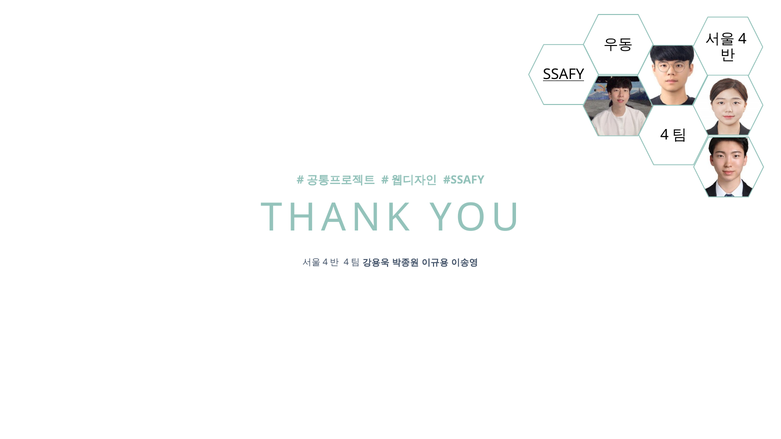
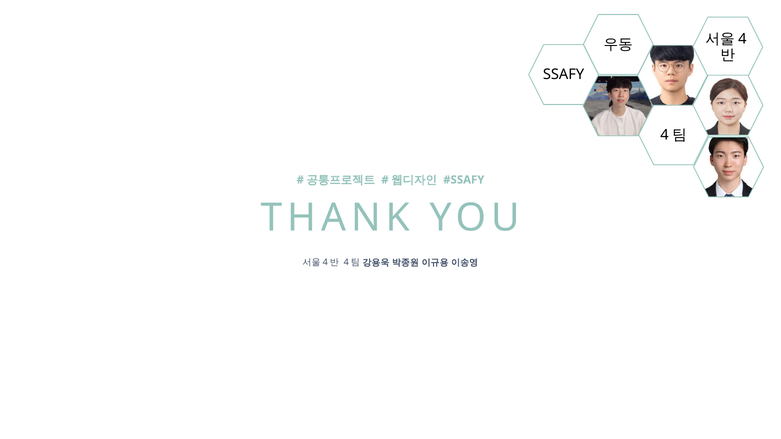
SSAFY underline: present -> none
